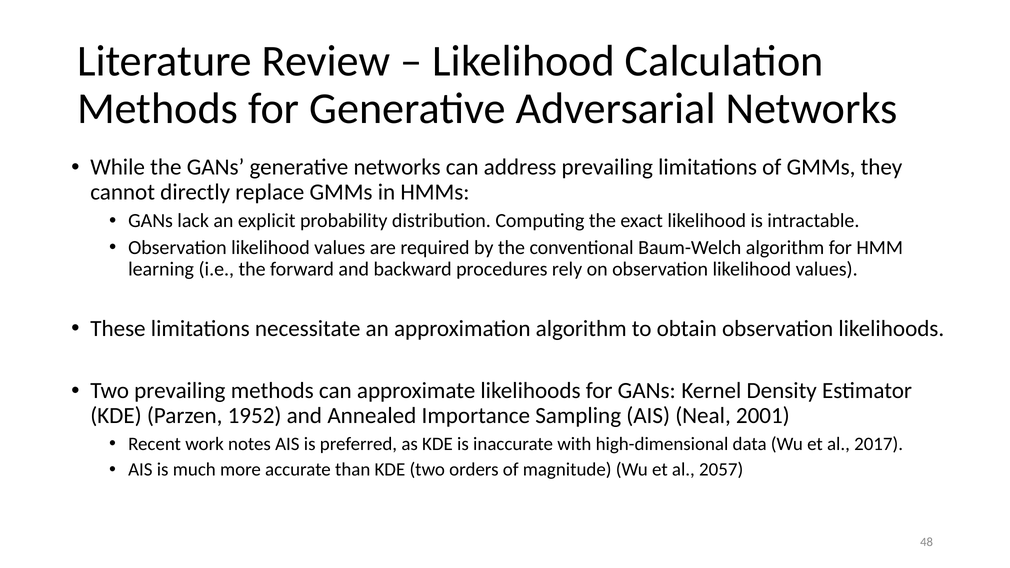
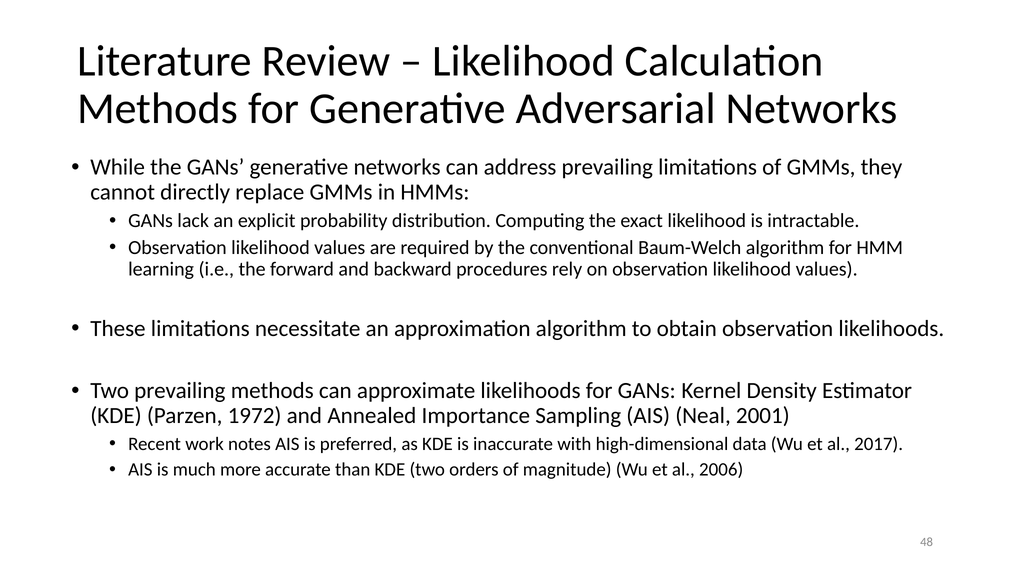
1952: 1952 -> 1972
2057: 2057 -> 2006
